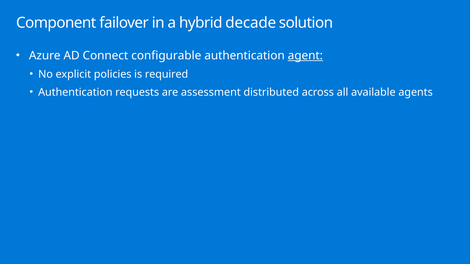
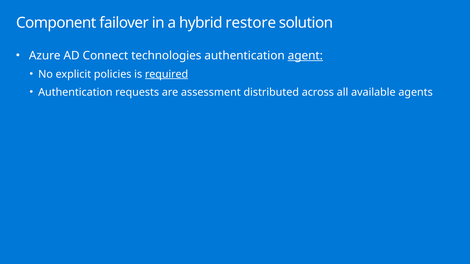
decade: decade -> restore
configurable: configurable -> technologies
required underline: none -> present
